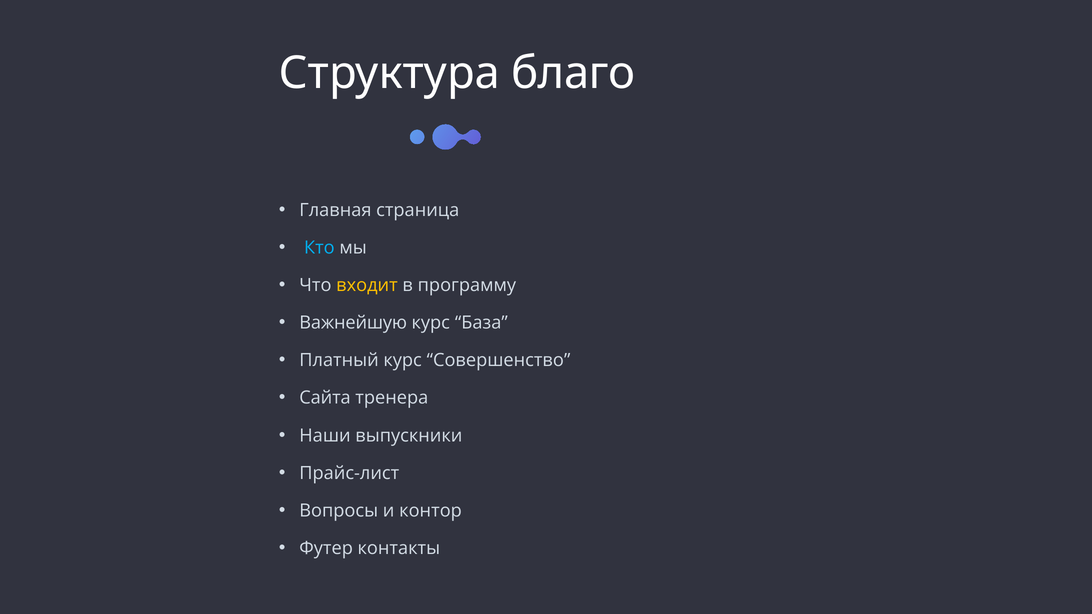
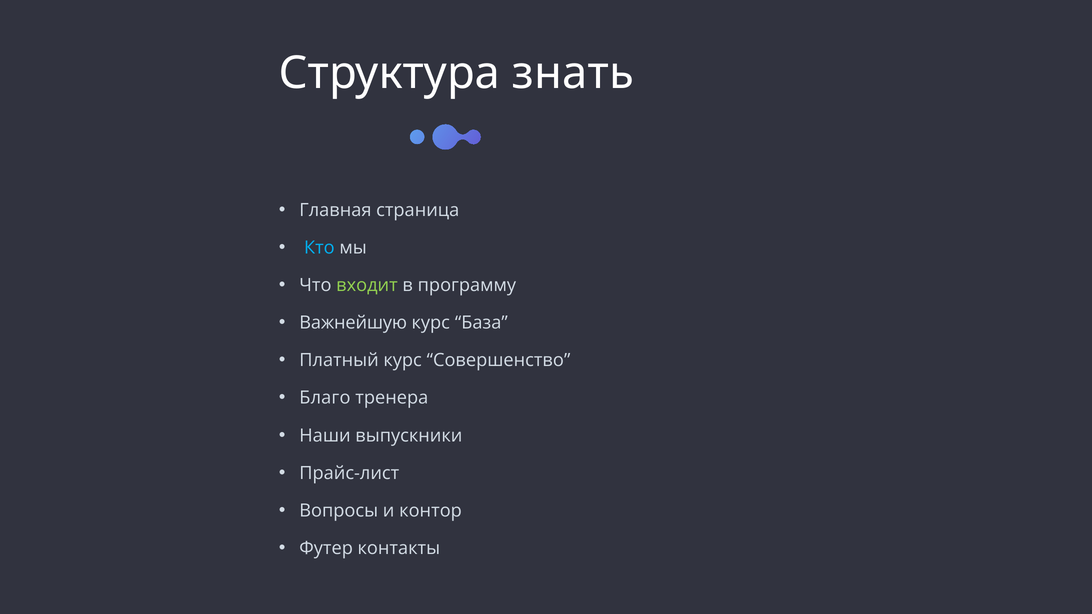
благо: благо -> знать
входит colour: yellow -> light green
Сайта: Сайта -> Благо
